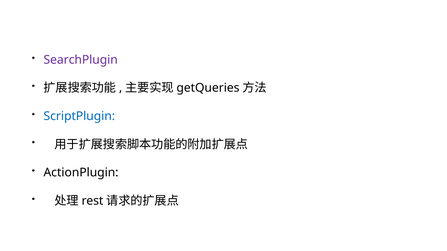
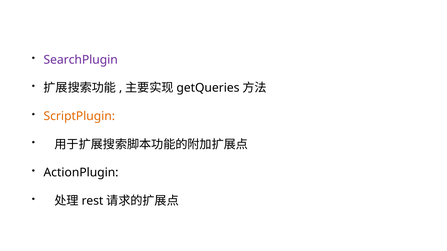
ScriptPlugin colour: blue -> orange
